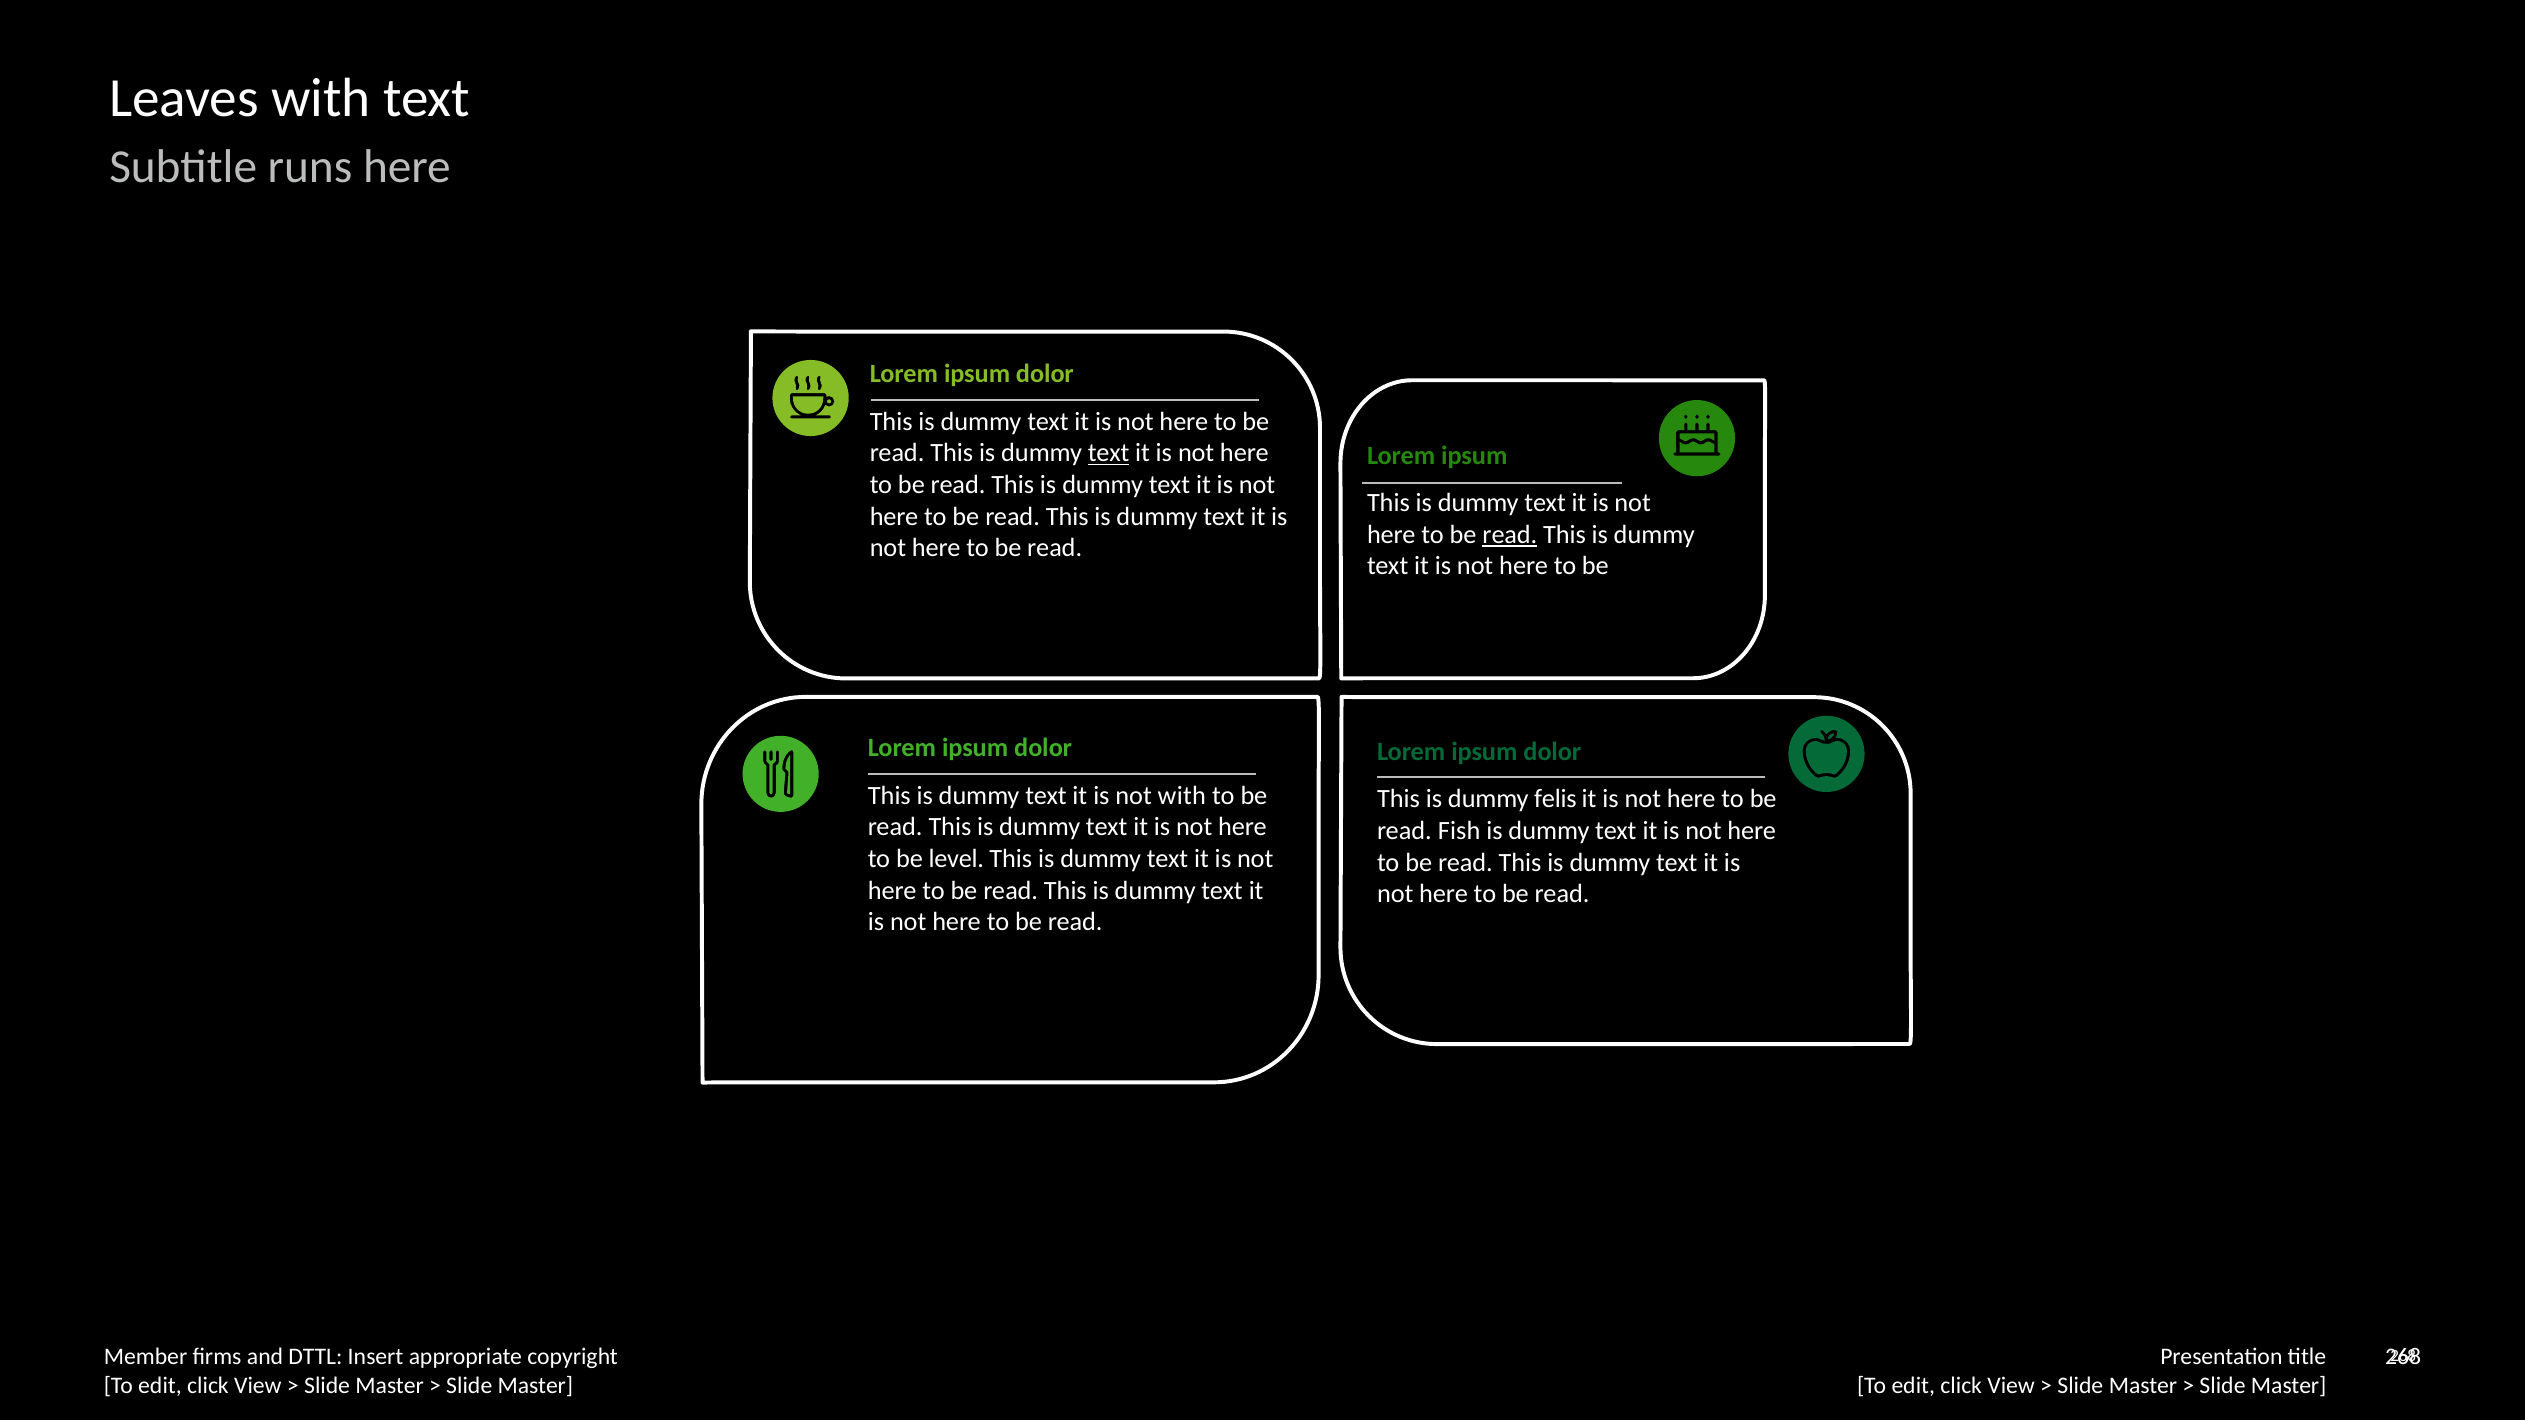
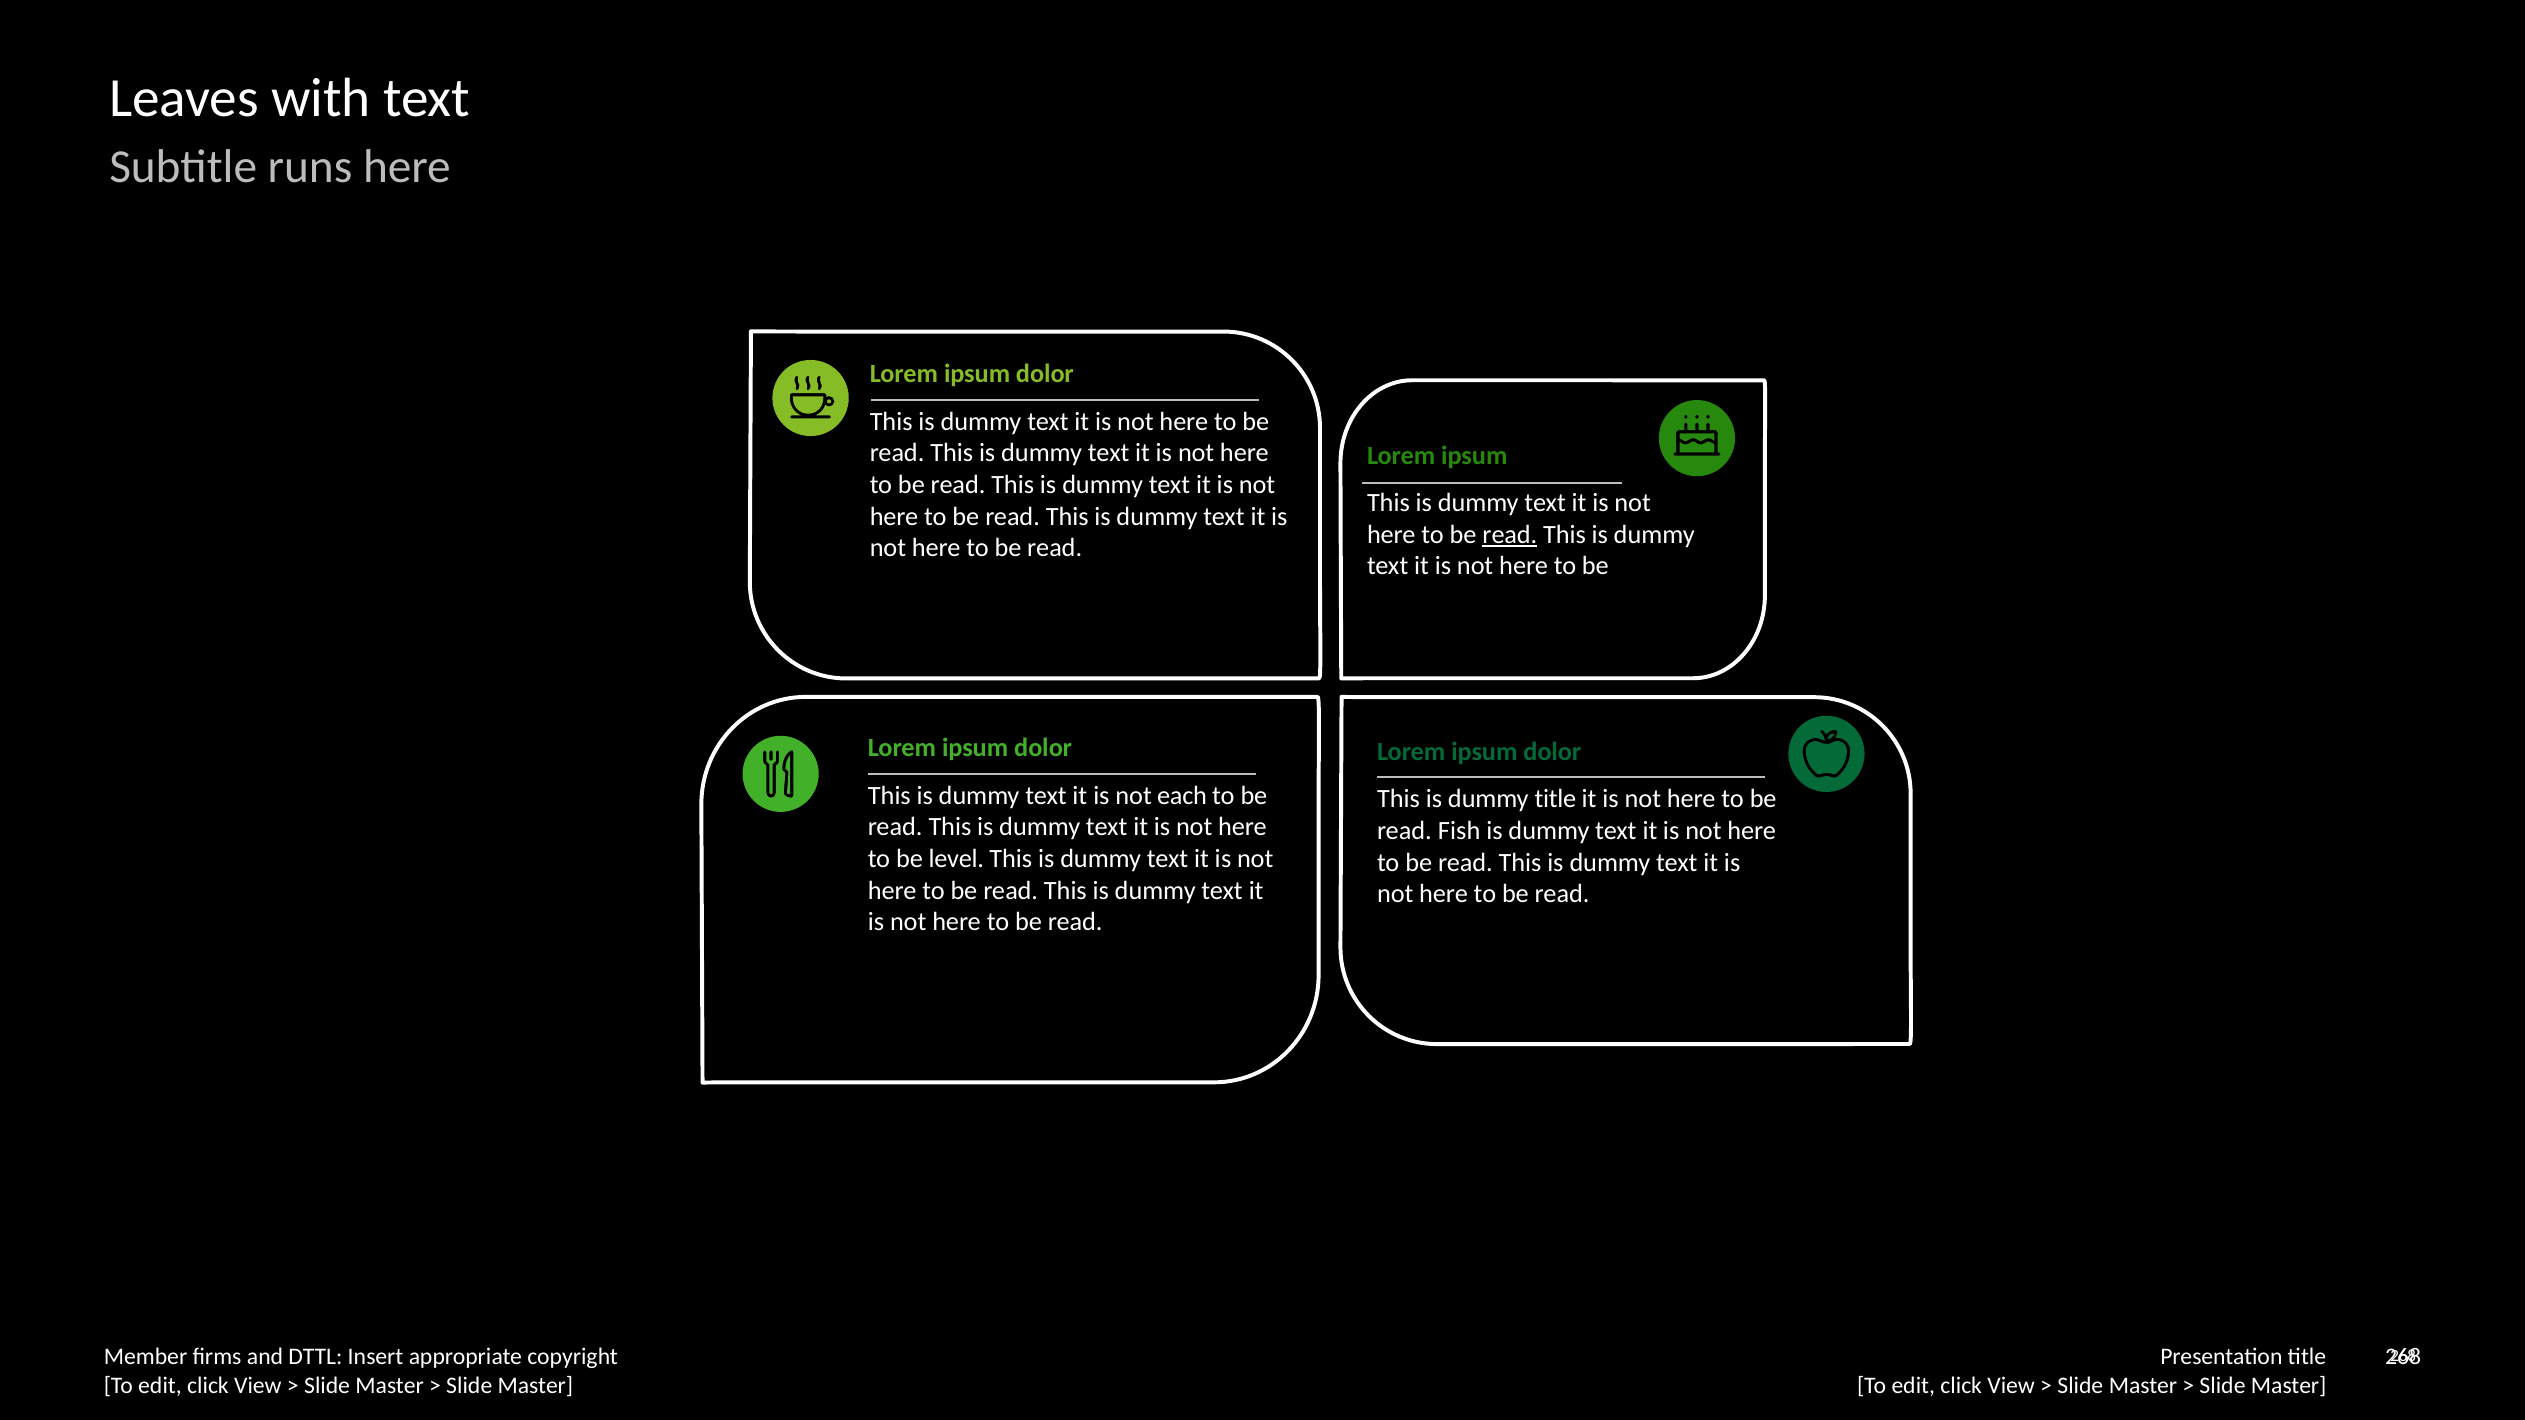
text at (1109, 453) underline: present -> none
not with: with -> each
dummy felis: felis -> title
